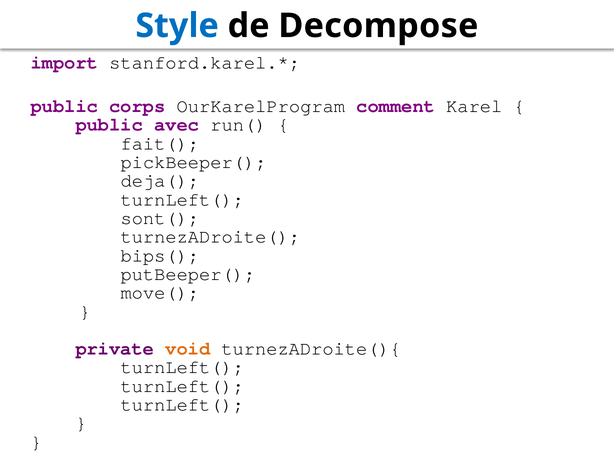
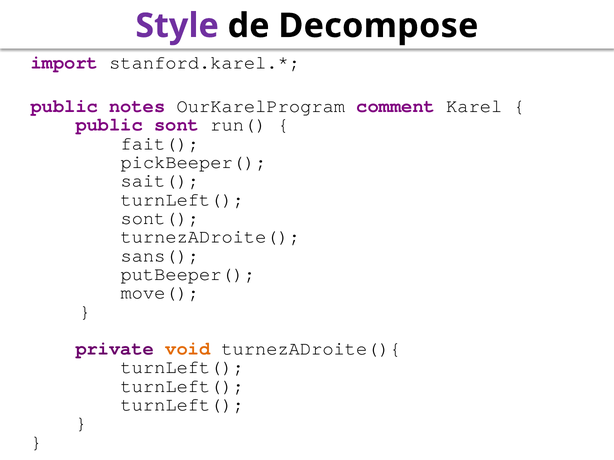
Style colour: blue -> purple
corps: corps -> notes
avec: avec -> sont
deja(: deja( -> sait(
bips(: bips( -> sans(
